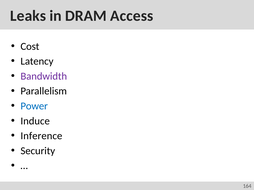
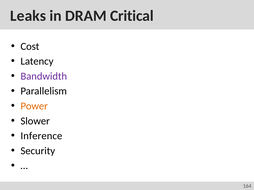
Access: Access -> Critical
Power colour: blue -> orange
Induce: Induce -> Slower
